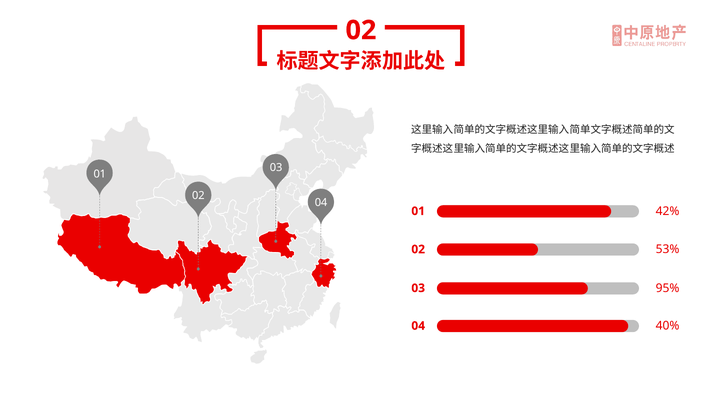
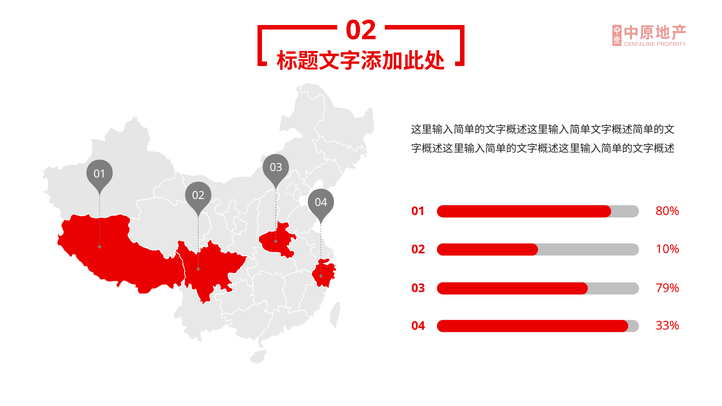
42%: 42% -> 80%
53%: 53% -> 10%
95%: 95% -> 79%
40%: 40% -> 33%
